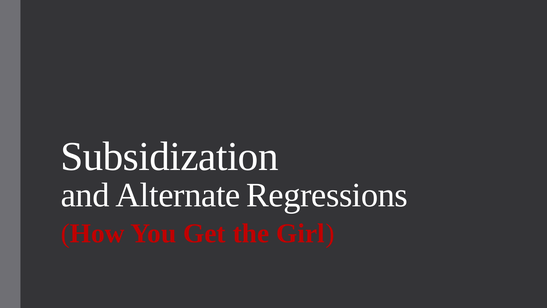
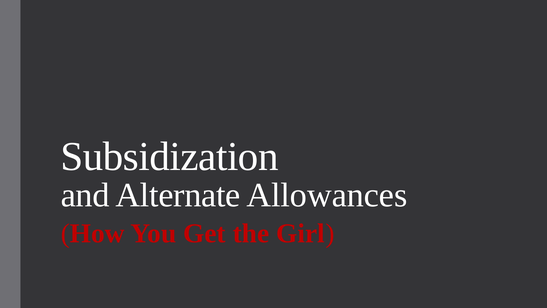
Regressions: Regressions -> Allowances
